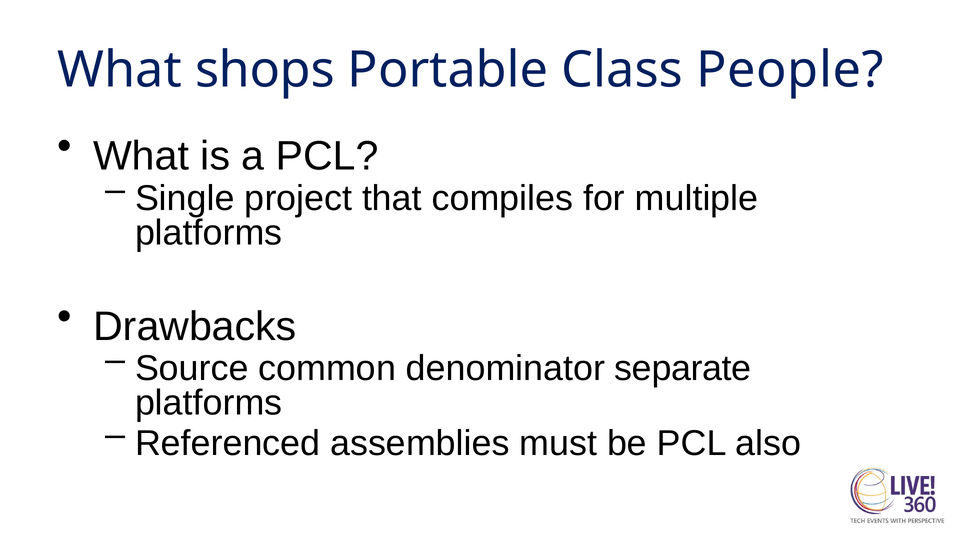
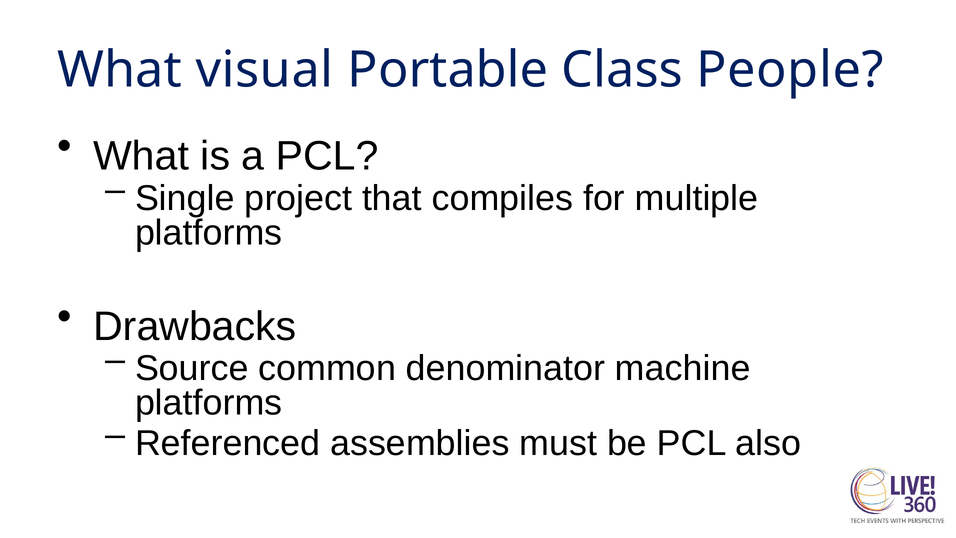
shops: shops -> visual
separate: separate -> machine
